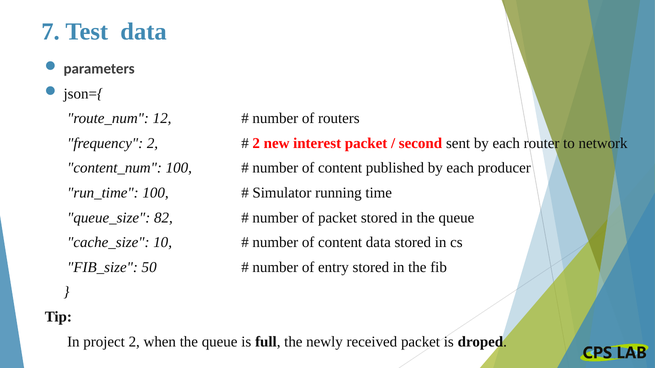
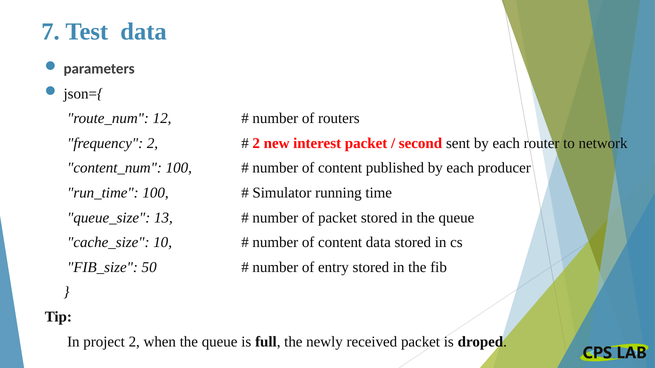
82: 82 -> 13
